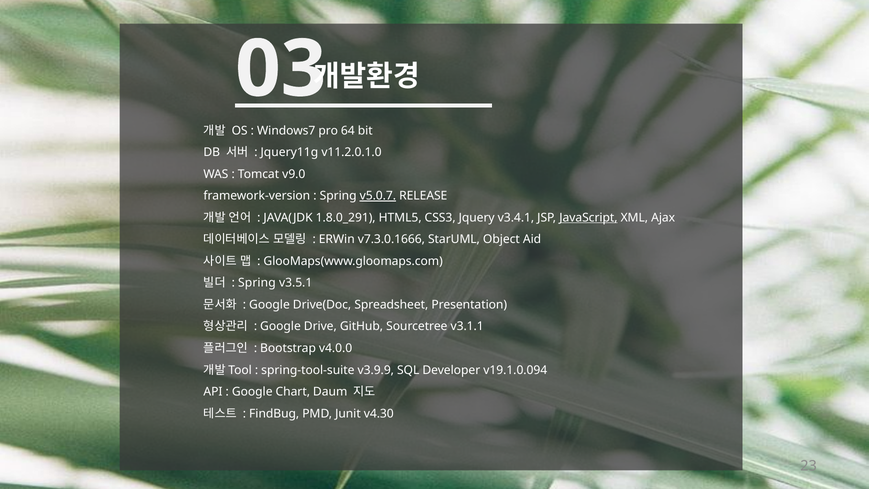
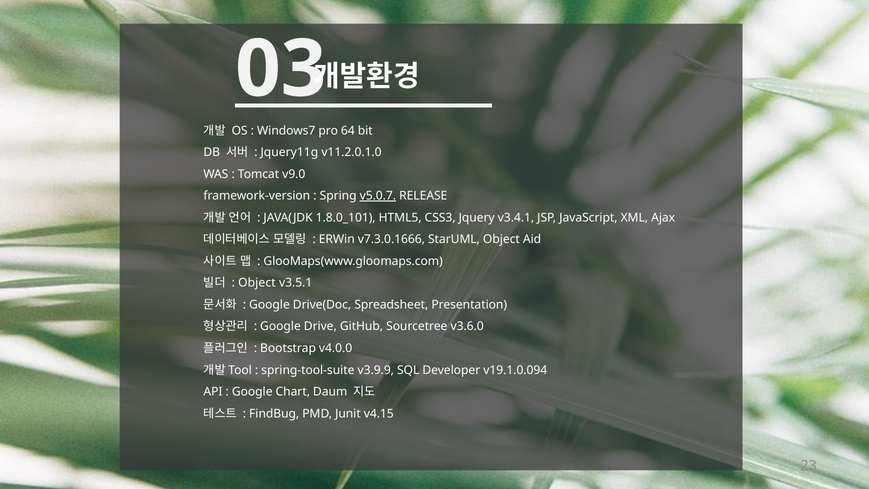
1.8.0_291: 1.8.0_291 -> 1.8.0_101
JavaScript underline: present -> none
Spring at (257, 283): Spring -> Object
v3.1.1: v3.1.1 -> v3.6.0
v4.30: v4.30 -> v4.15
